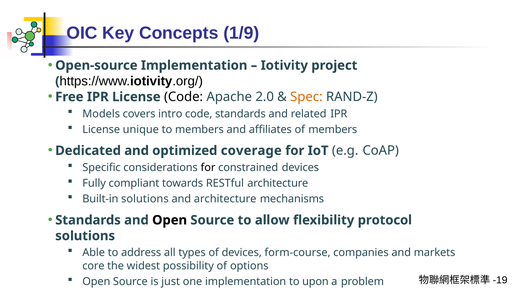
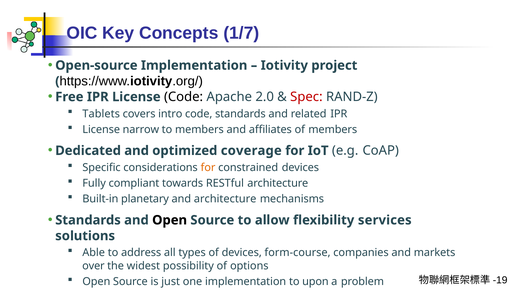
1/9: 1/9 -> 1/7
Spec colour: orange -> red
Models: Models -> Tablets
unique: unique -> narrow
for at (208, 167) colour: black -> orange
Built-in solutions: solutions -> planetary
protocol: protocol -> services
core: core -> over
